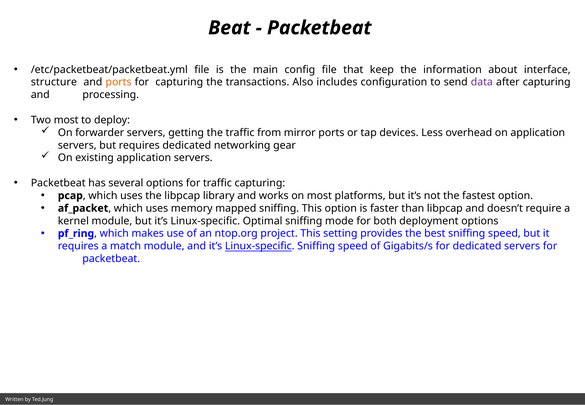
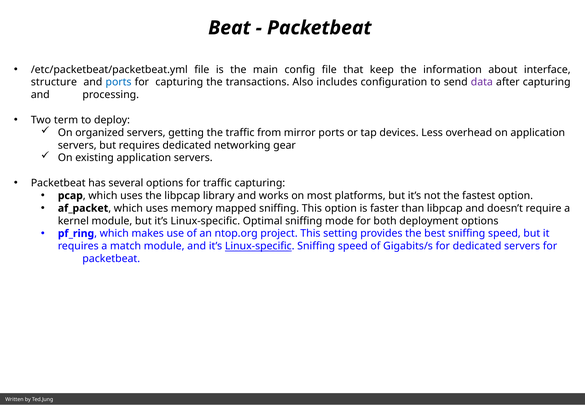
ports at (119, 82) colour: orange -> blue
Two most: most -> term
forwarder: forwarder -> organized
